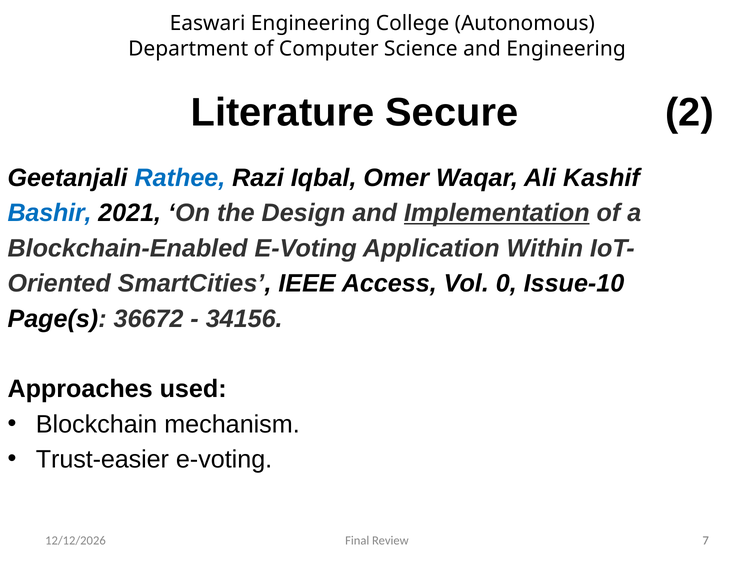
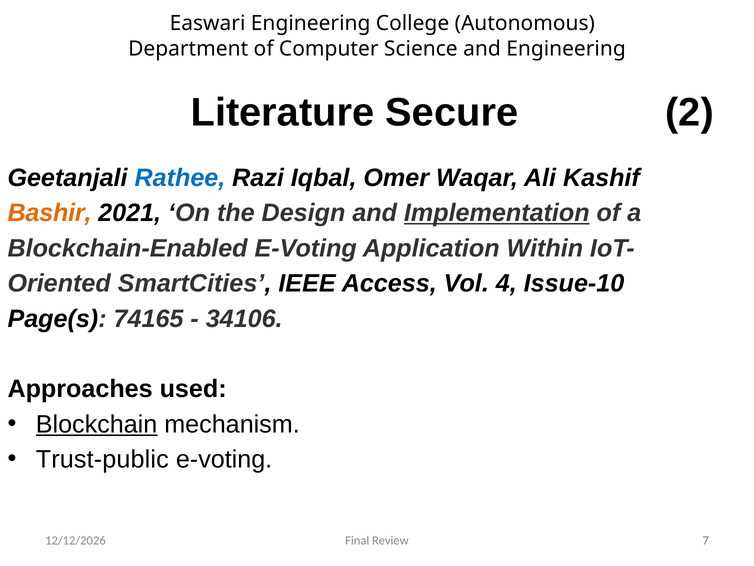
Bashir colour: blue -> orange
0: 0 -> 4
36672: 36672 -> 74165
34156: 34156 -> 34106
Blockchain underline: none -> present
Trust-easier: Trust-easier -> Trust-public
